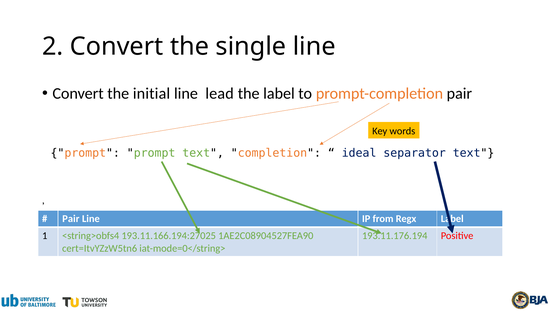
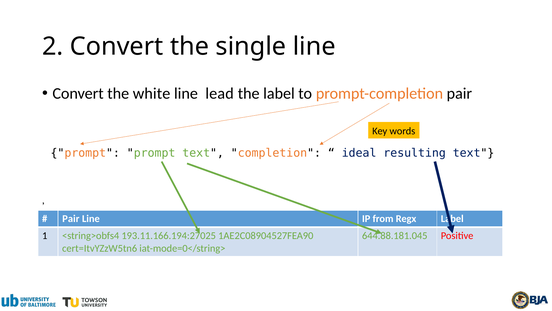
initial: initial -> white
separator: separator -> resulting
193.11.176.194: 193.11.176.194 -> 644.88.181.045
